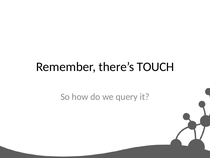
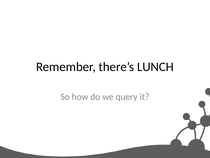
TOUCH: TOUCH -> LUNCH
